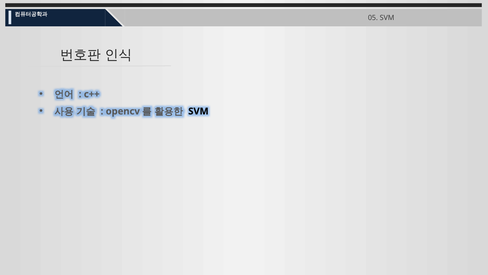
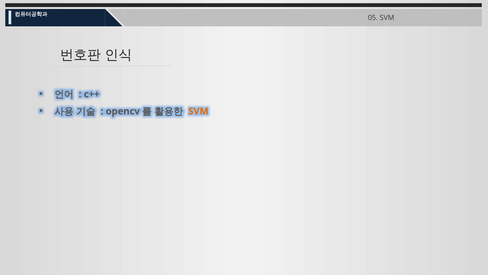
SVM at (198, 111) colour: black -> orange
